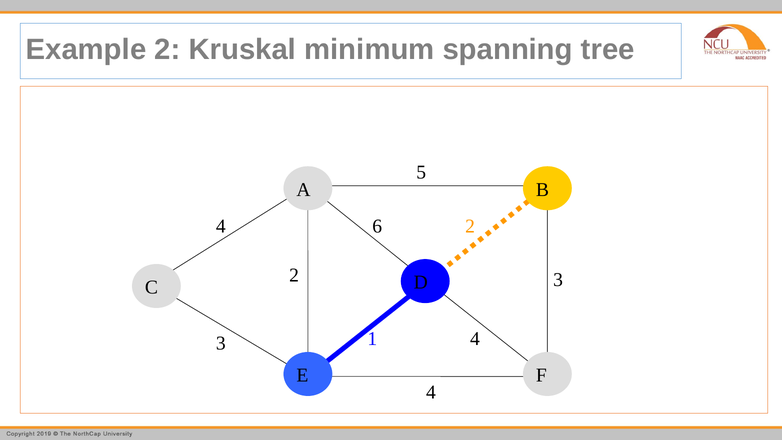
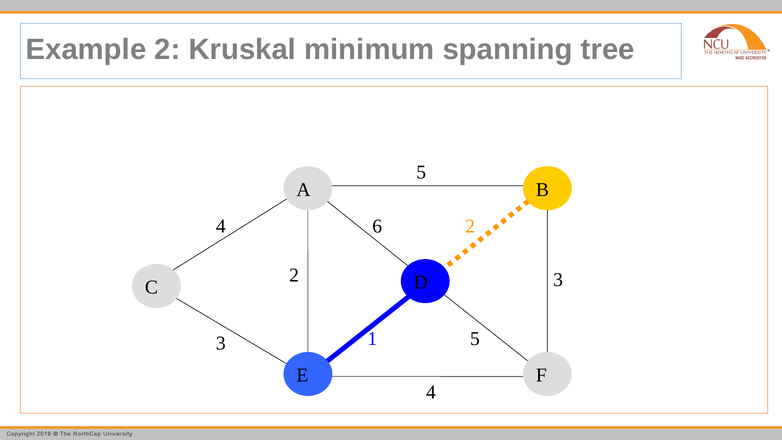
1 4: 4 -> 5
